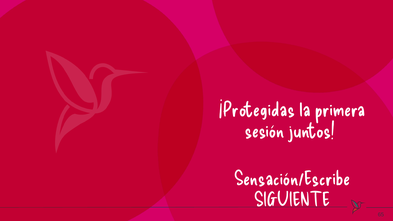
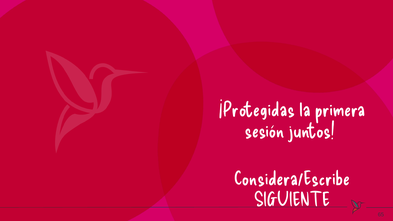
Sensación/Escribe: Sensación/Escribe -> Considera/Escribe
